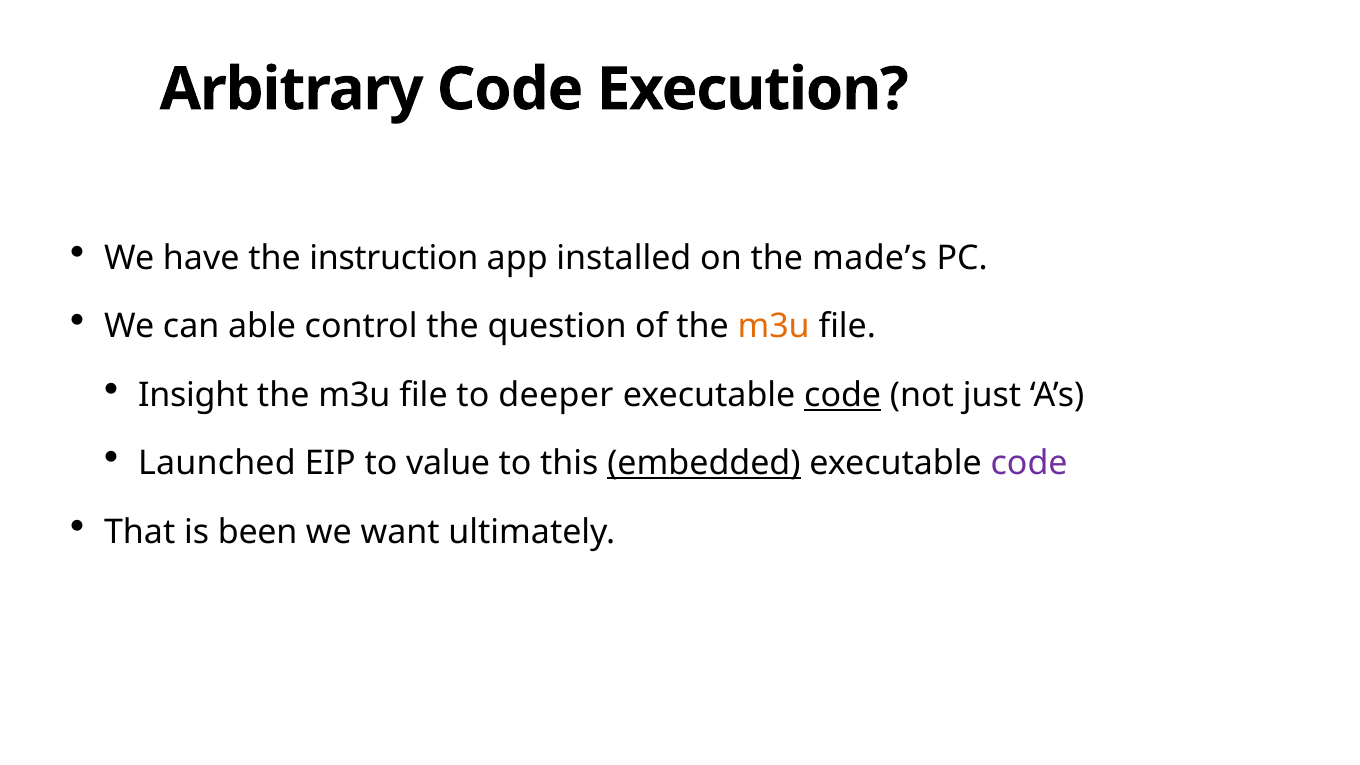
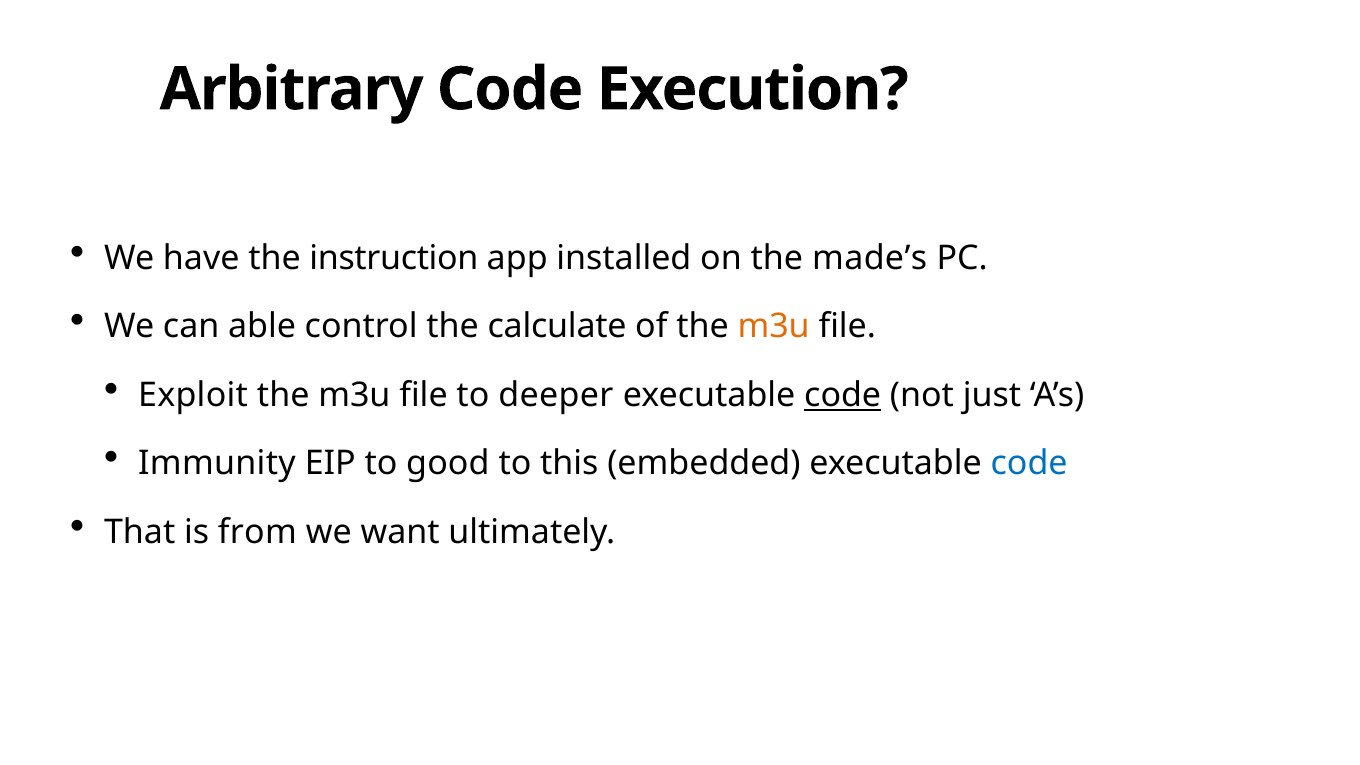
question: question -> calculate
Insight: Insight -> Exploit
Launched: Launched -> Immunity
value: value -> good
embedded underline: present -> none
code at (1029, 464) colour: purple -> blue
been: been -> from
